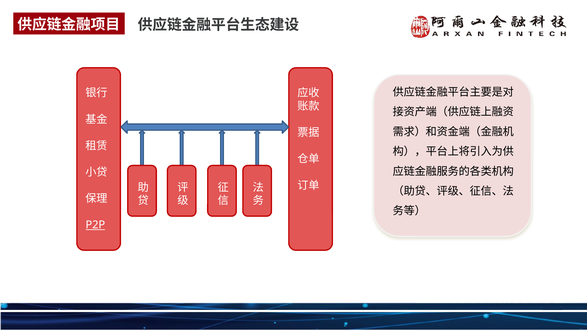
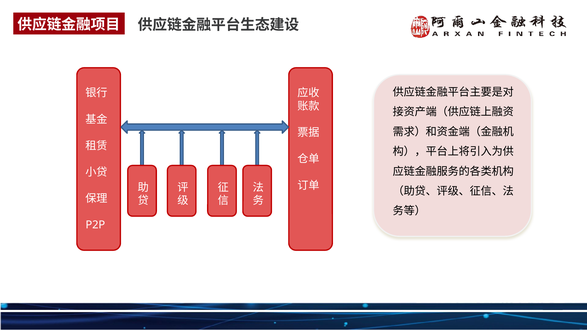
P2P underline: present -> none
